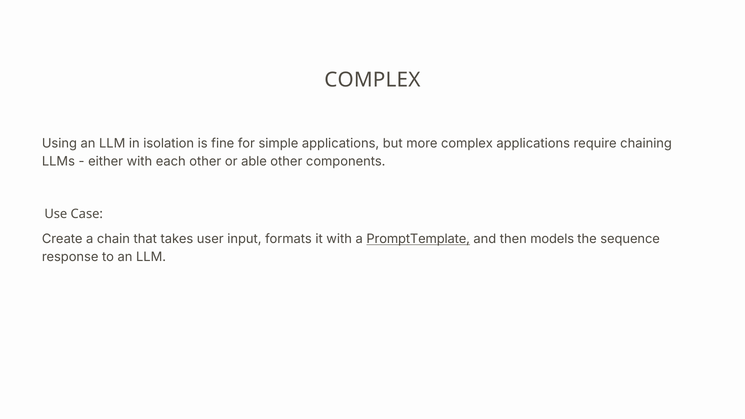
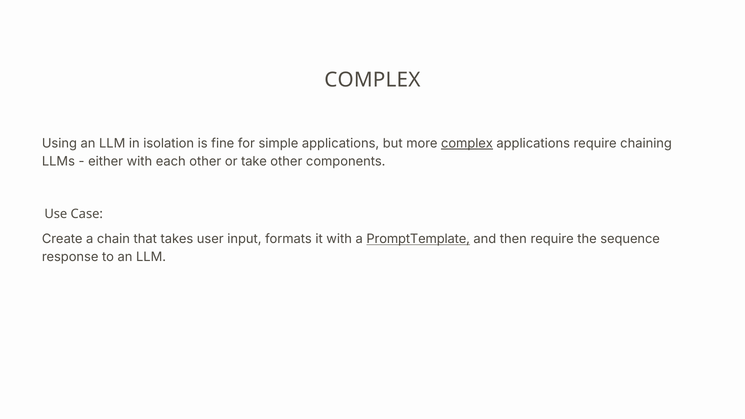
complex at (467, 143) underline: none -> present
able: able -> take
then models: models -> require
